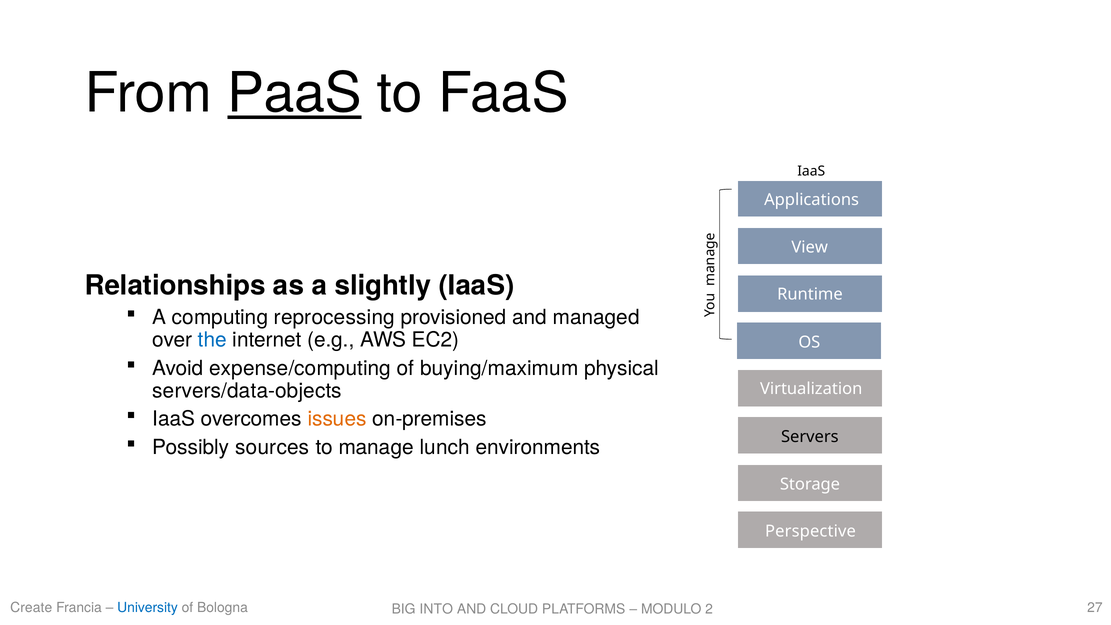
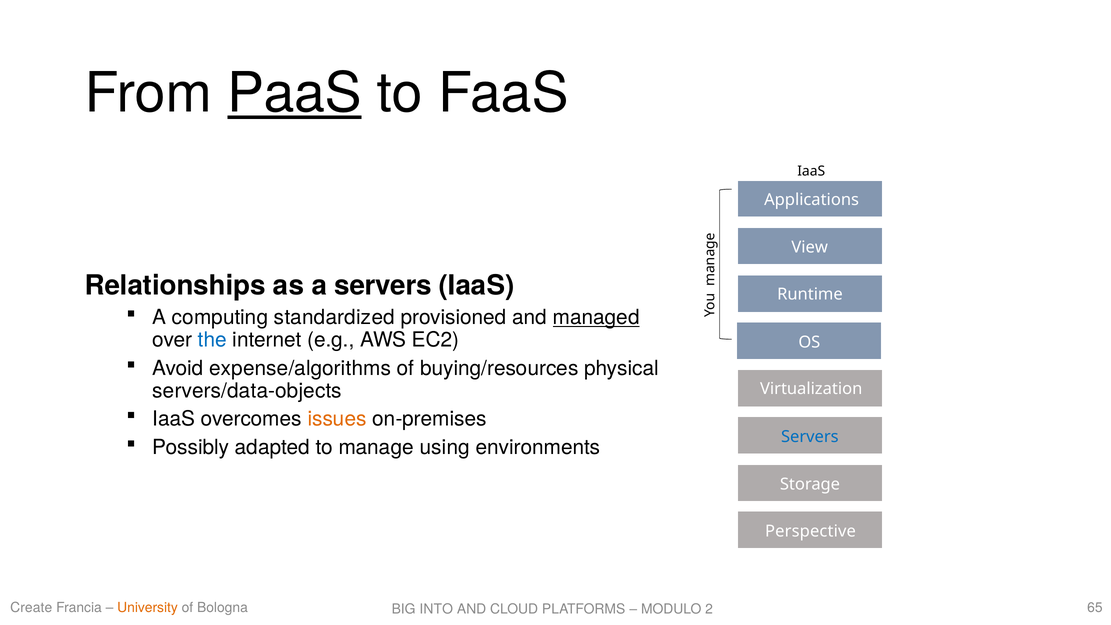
a slightly: slightly -> servers
reprocessing: reprocessing -> standardized
managed underline: none -> present
expense/computing: expense/computing -> expense/algorithms
buying/maximum: buying/maximum -> buying/resources
Servers at (810, 437) colour: black -> blue
sources: sources -> adapted
lunch: lunch -> using
University colour: blue -> orange
27: 27 -> 65
